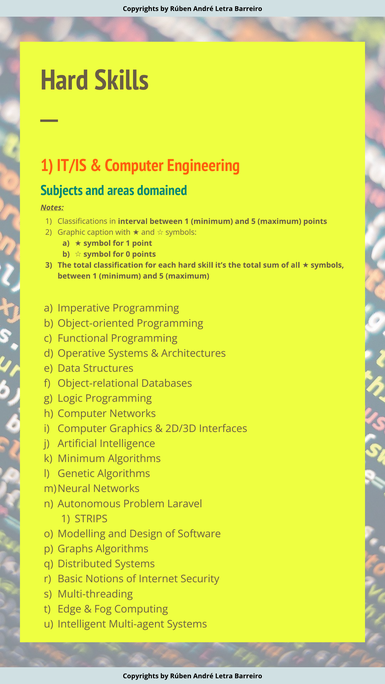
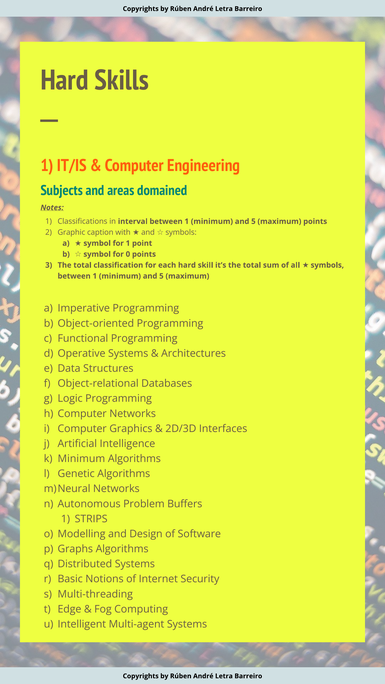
Laravel: Laravel -> Buffers
